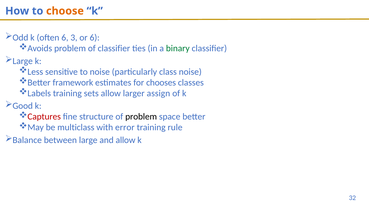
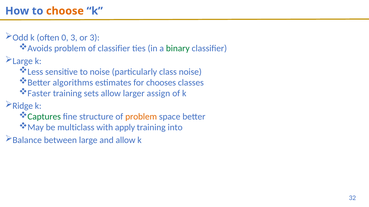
often 6: 6 -> 0
or 6: 6 -> 3
framework: framework -> algorithms
Labels: Labels -> Faster
Good: Good -> Ridge
Captures colour: red -> green
problem at (141, 117) colour: black -> orange
error: error -> apply
rule: rule -> into
